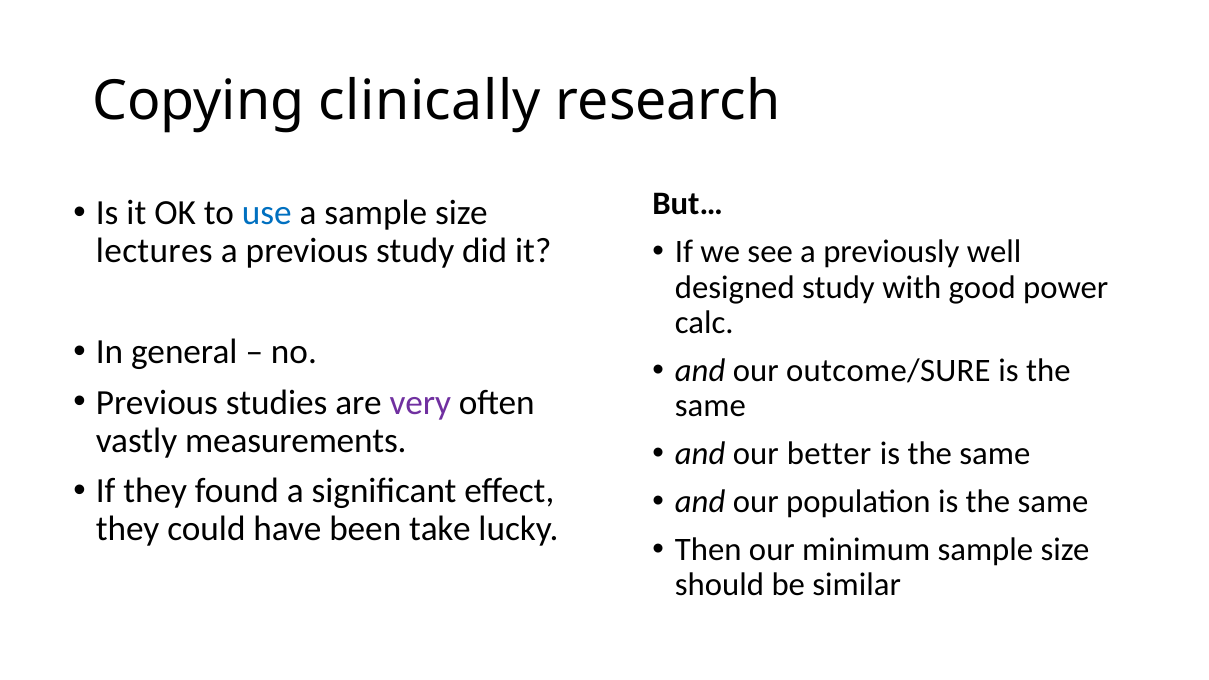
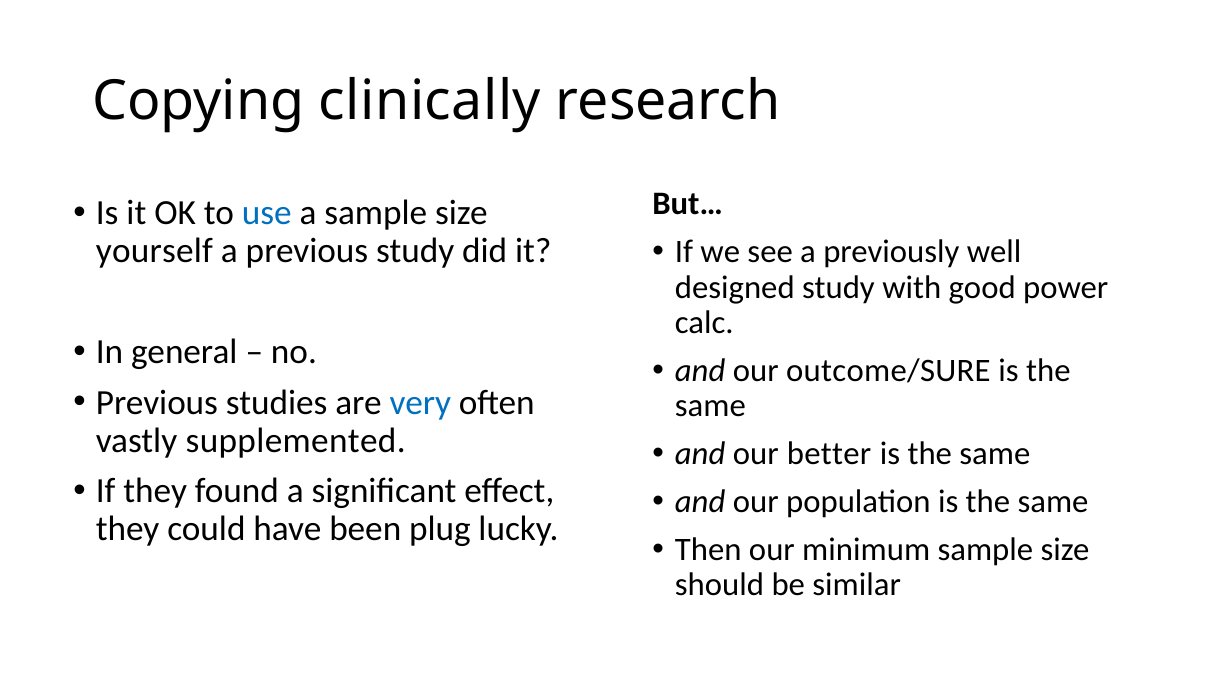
lectures: lectures -> yourself
very colour: purple -> blue
measurements: measurements -> supplemented
take: take -> plug
